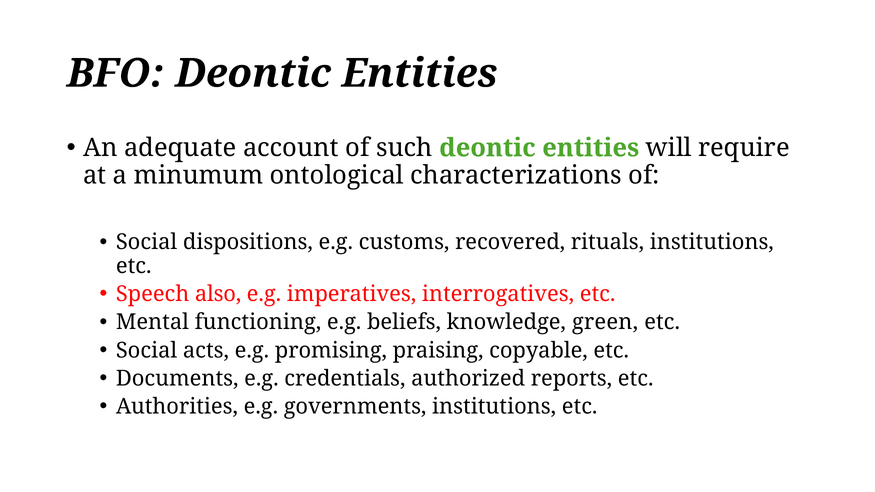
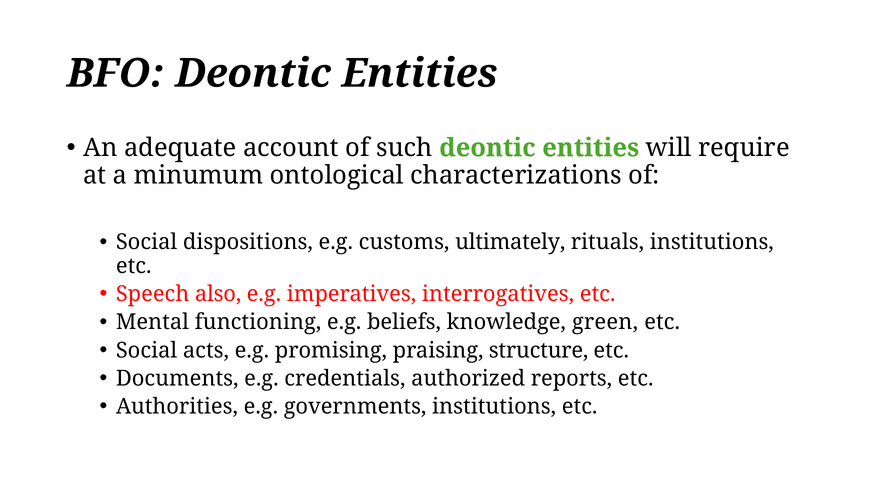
recovered: recovered -> ultimately
copyable: copyable -> structure
